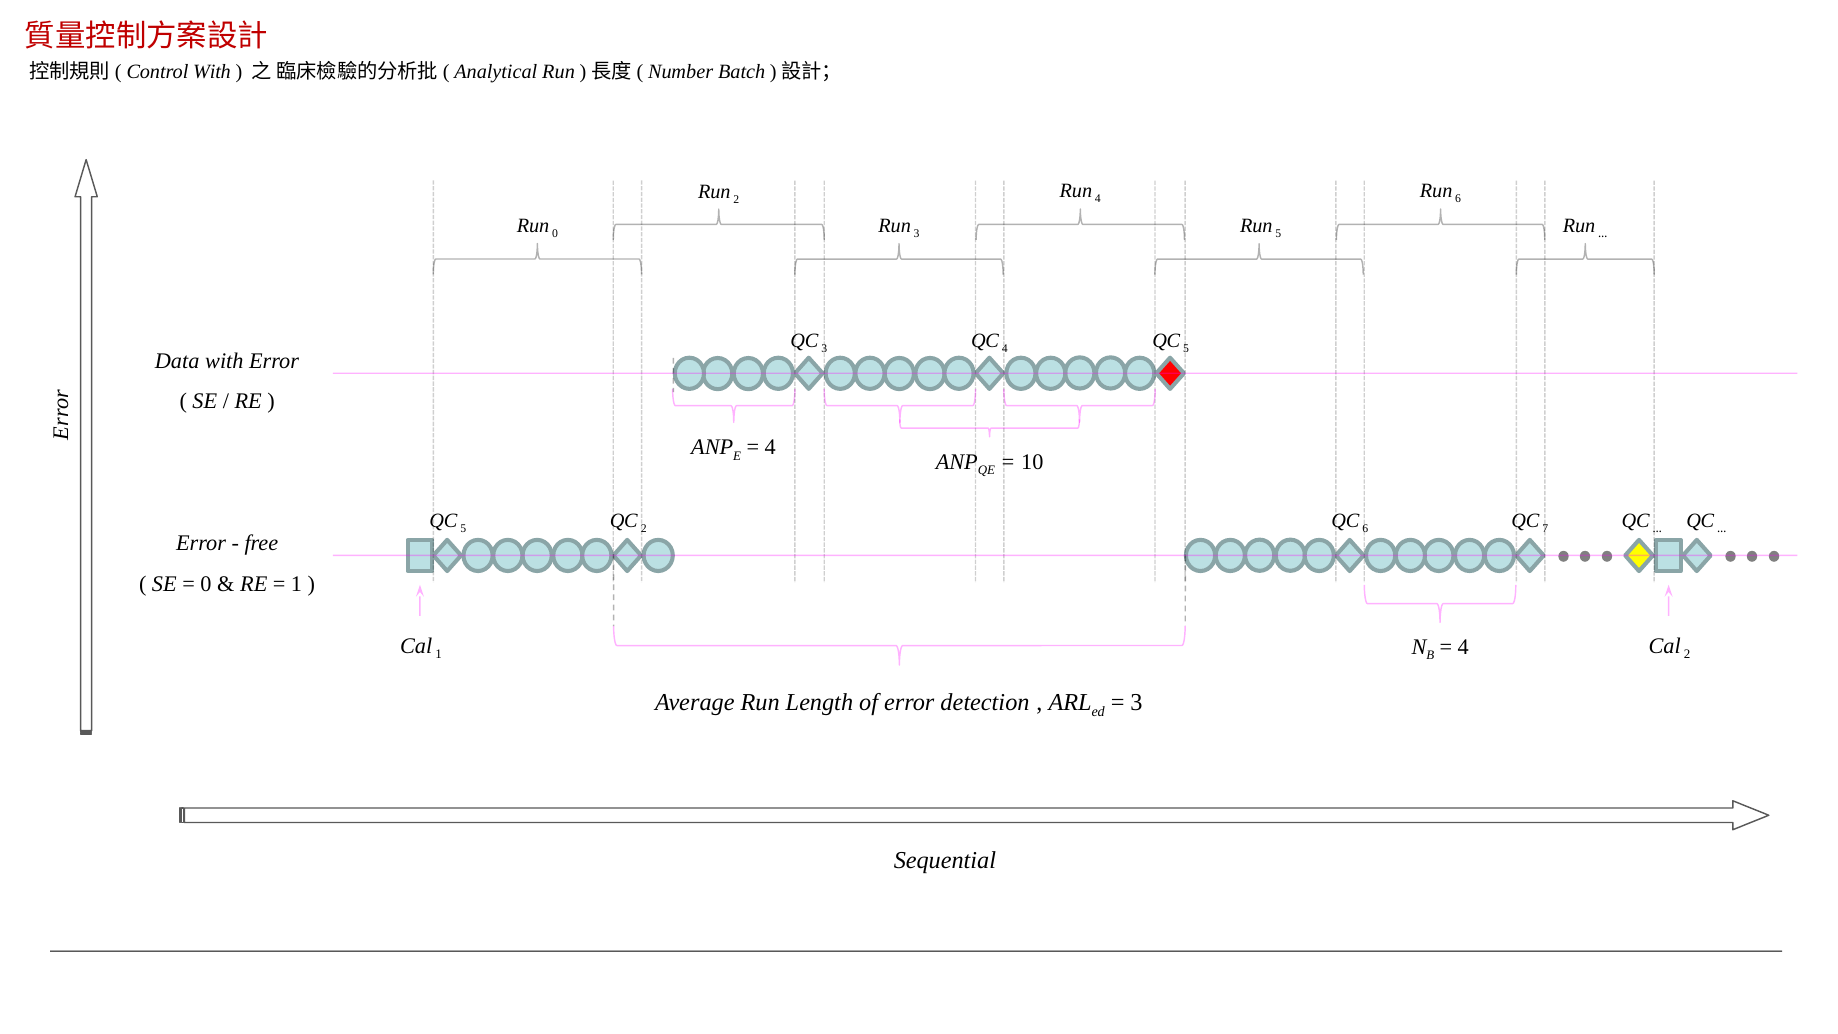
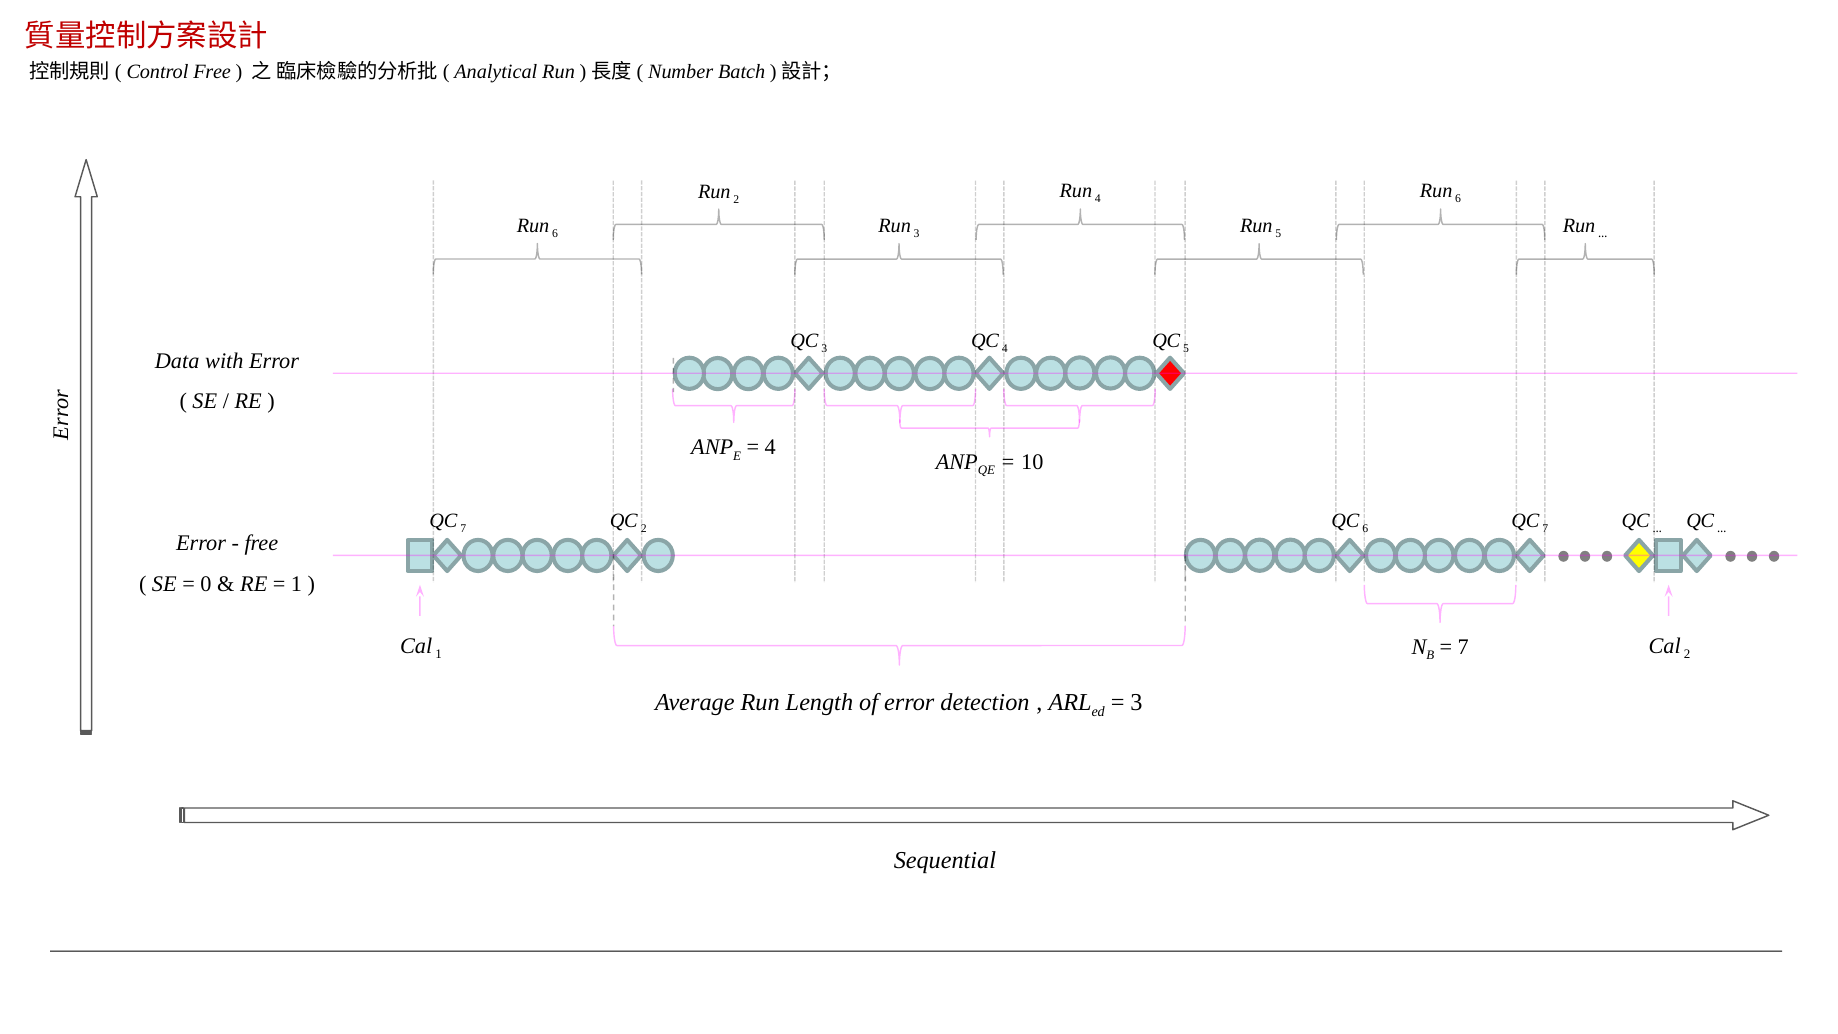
Control With: With -> Free
0 at (555, 234): 0 -> 6
5 at (463, 528): 5 -> 7
4 at (1463, 647): 4 -> 7
